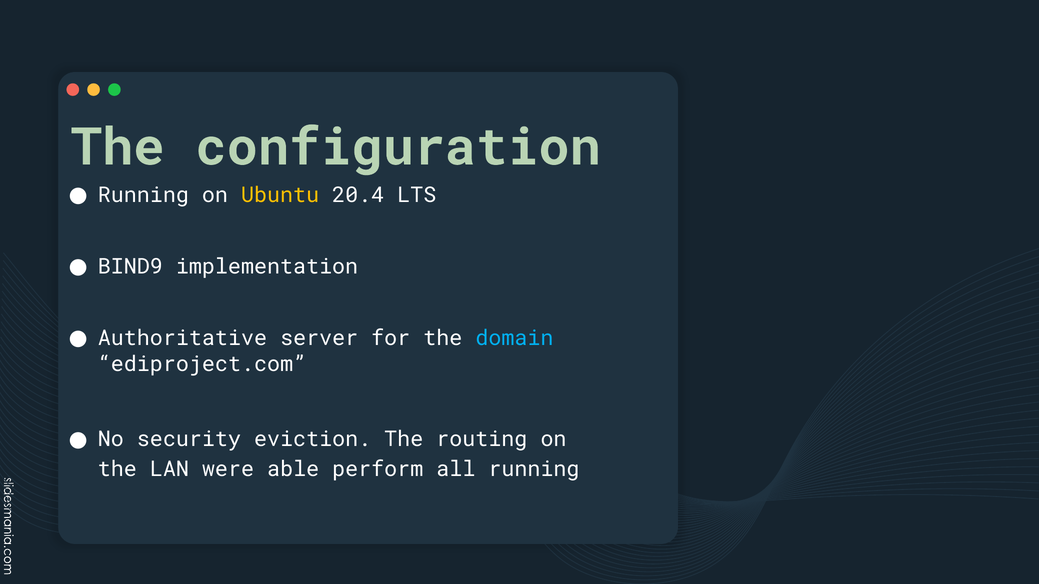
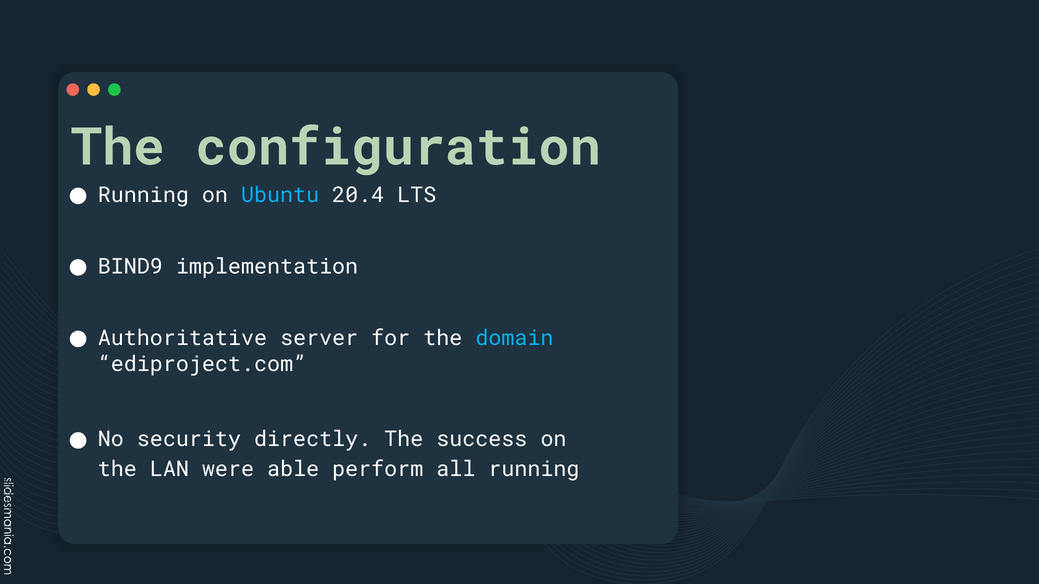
Ubuntu colour: yellow -> light blue
eviction: eviction -> directly
routing: routing -> success
